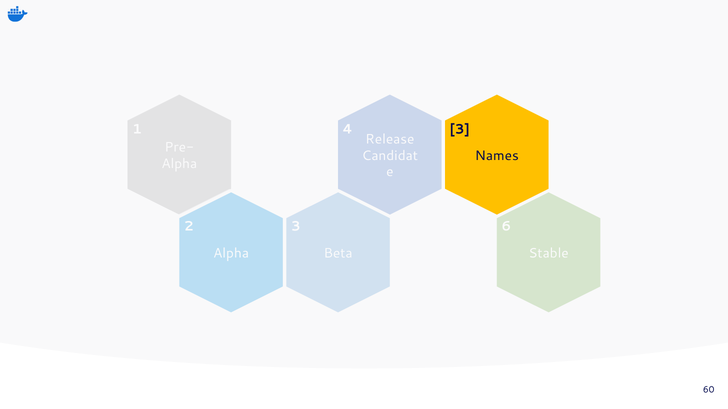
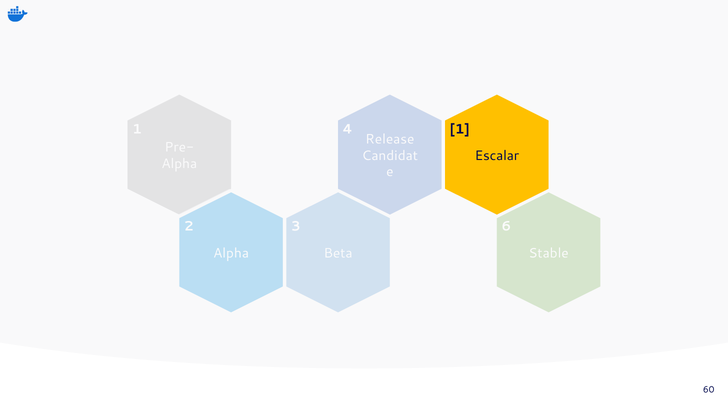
3 at (460, 130): 3 -> 1
Names: Names -> Escalar
